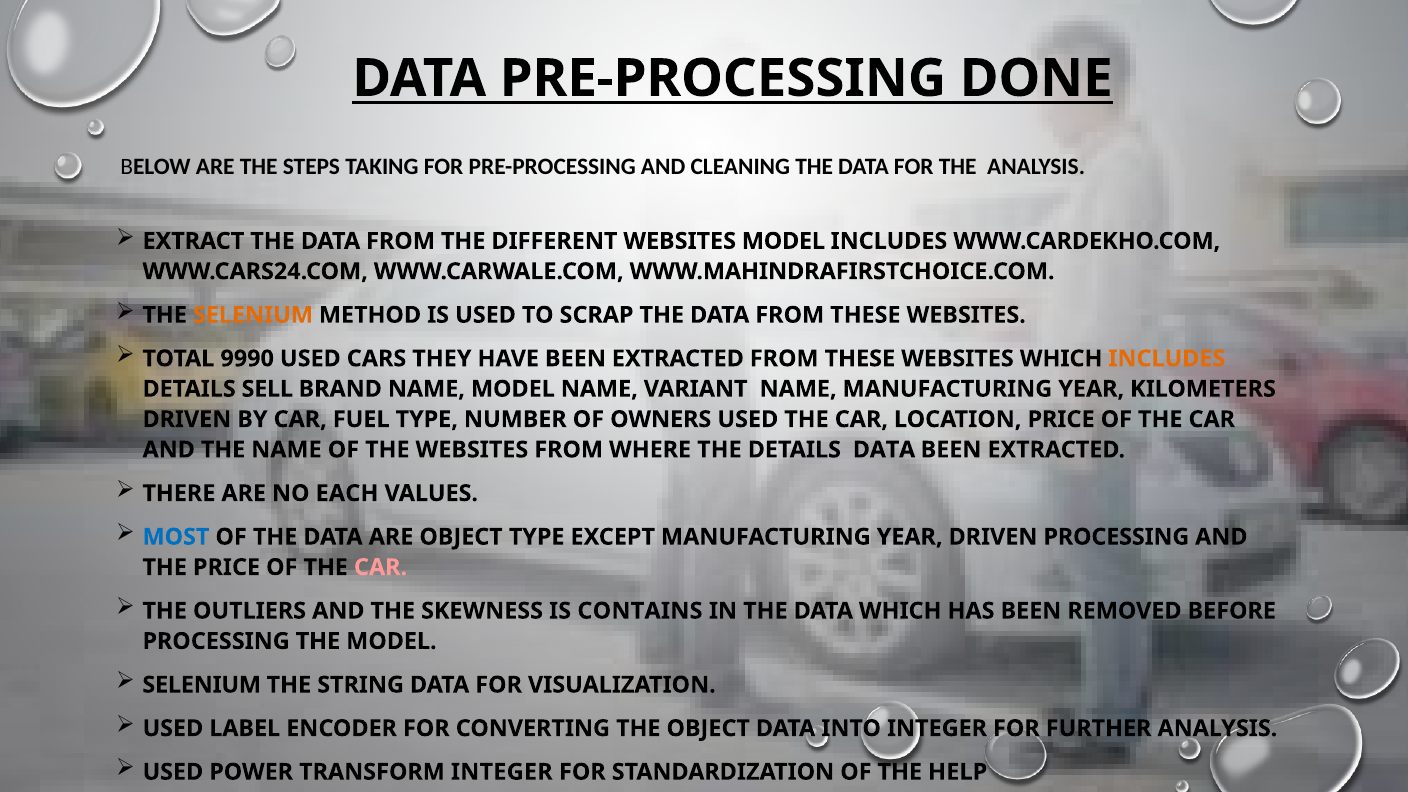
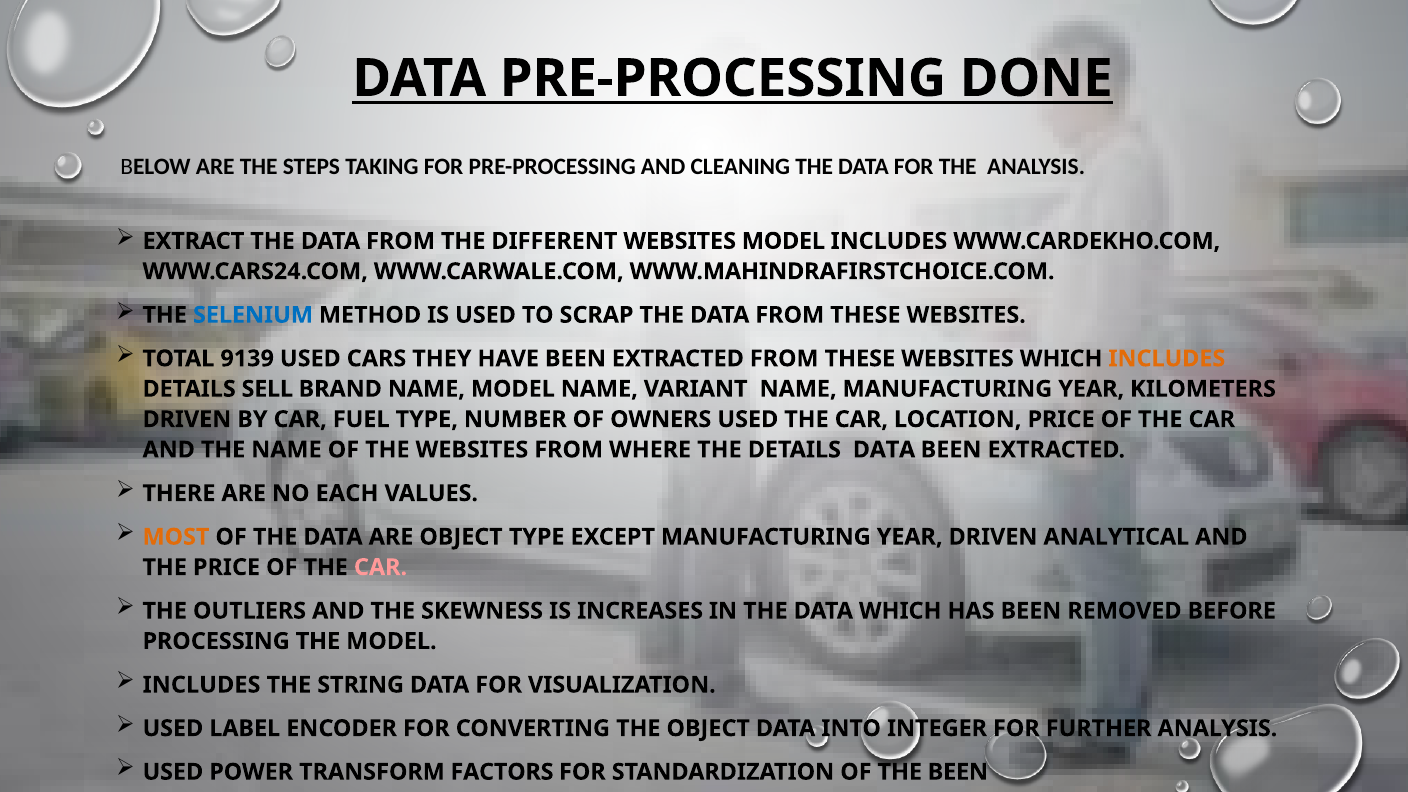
SELENIUM at (253, 315) colour: orange -> blue
9990: 9990 -> 9139
MOST colour: blue -> orange
DRIVEN PROCESSING: PROCESSING -> ANALYTICAL
CONTAINS: CONTAINS -> INCREASES
SELENIUM at (202, 685): SELENIUM -> INCLUDES
TRANSFORM INTEGER: INTEGER -> FACTORS
THE HELP: HELP -> BEEN
